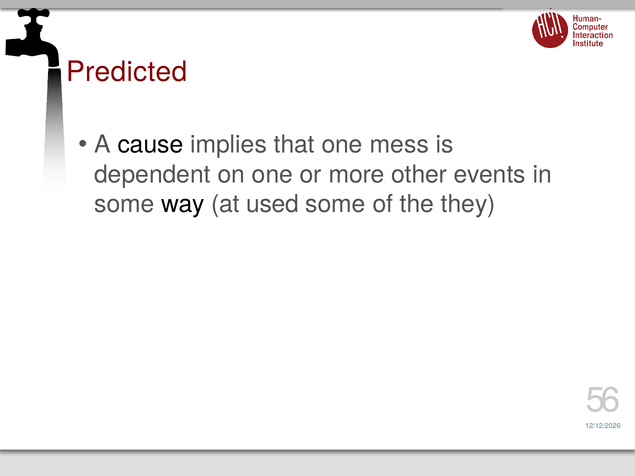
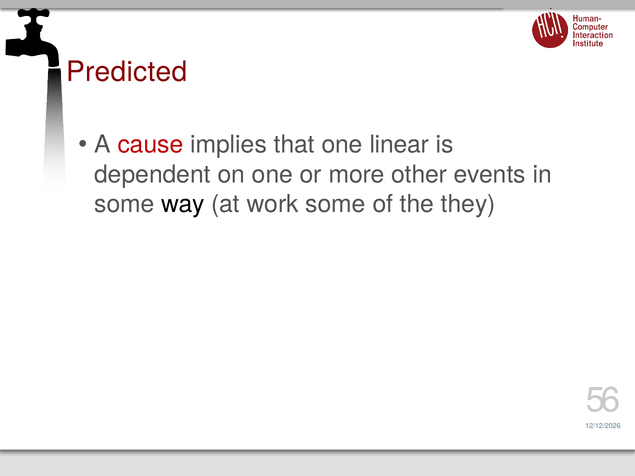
cause colour: black -> red
mess: mess -> linear
used: used -> work
